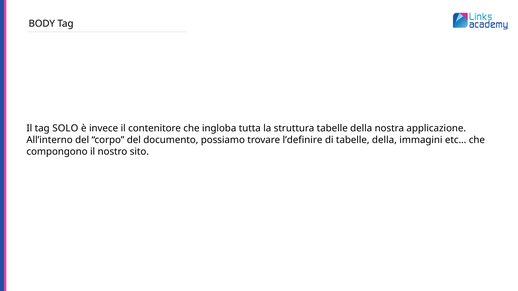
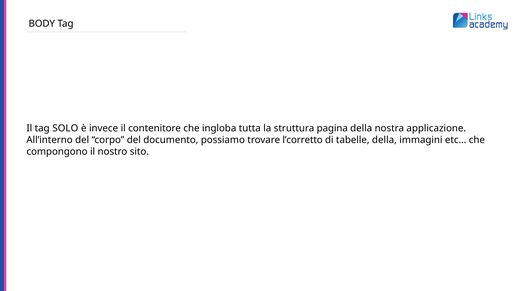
struttura tabelle: tabelle -> pagina
l’definire: l’definire -> l’corretto
